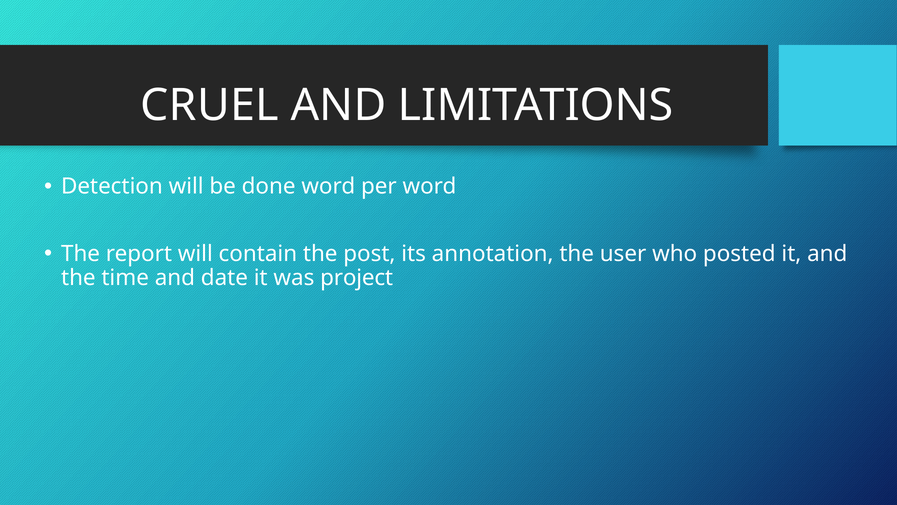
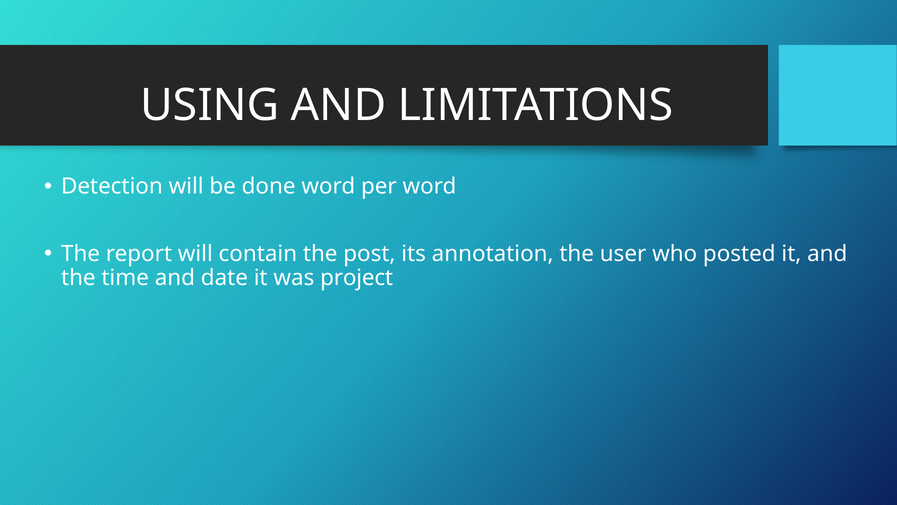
CRUEL: CRUEL -> USING
